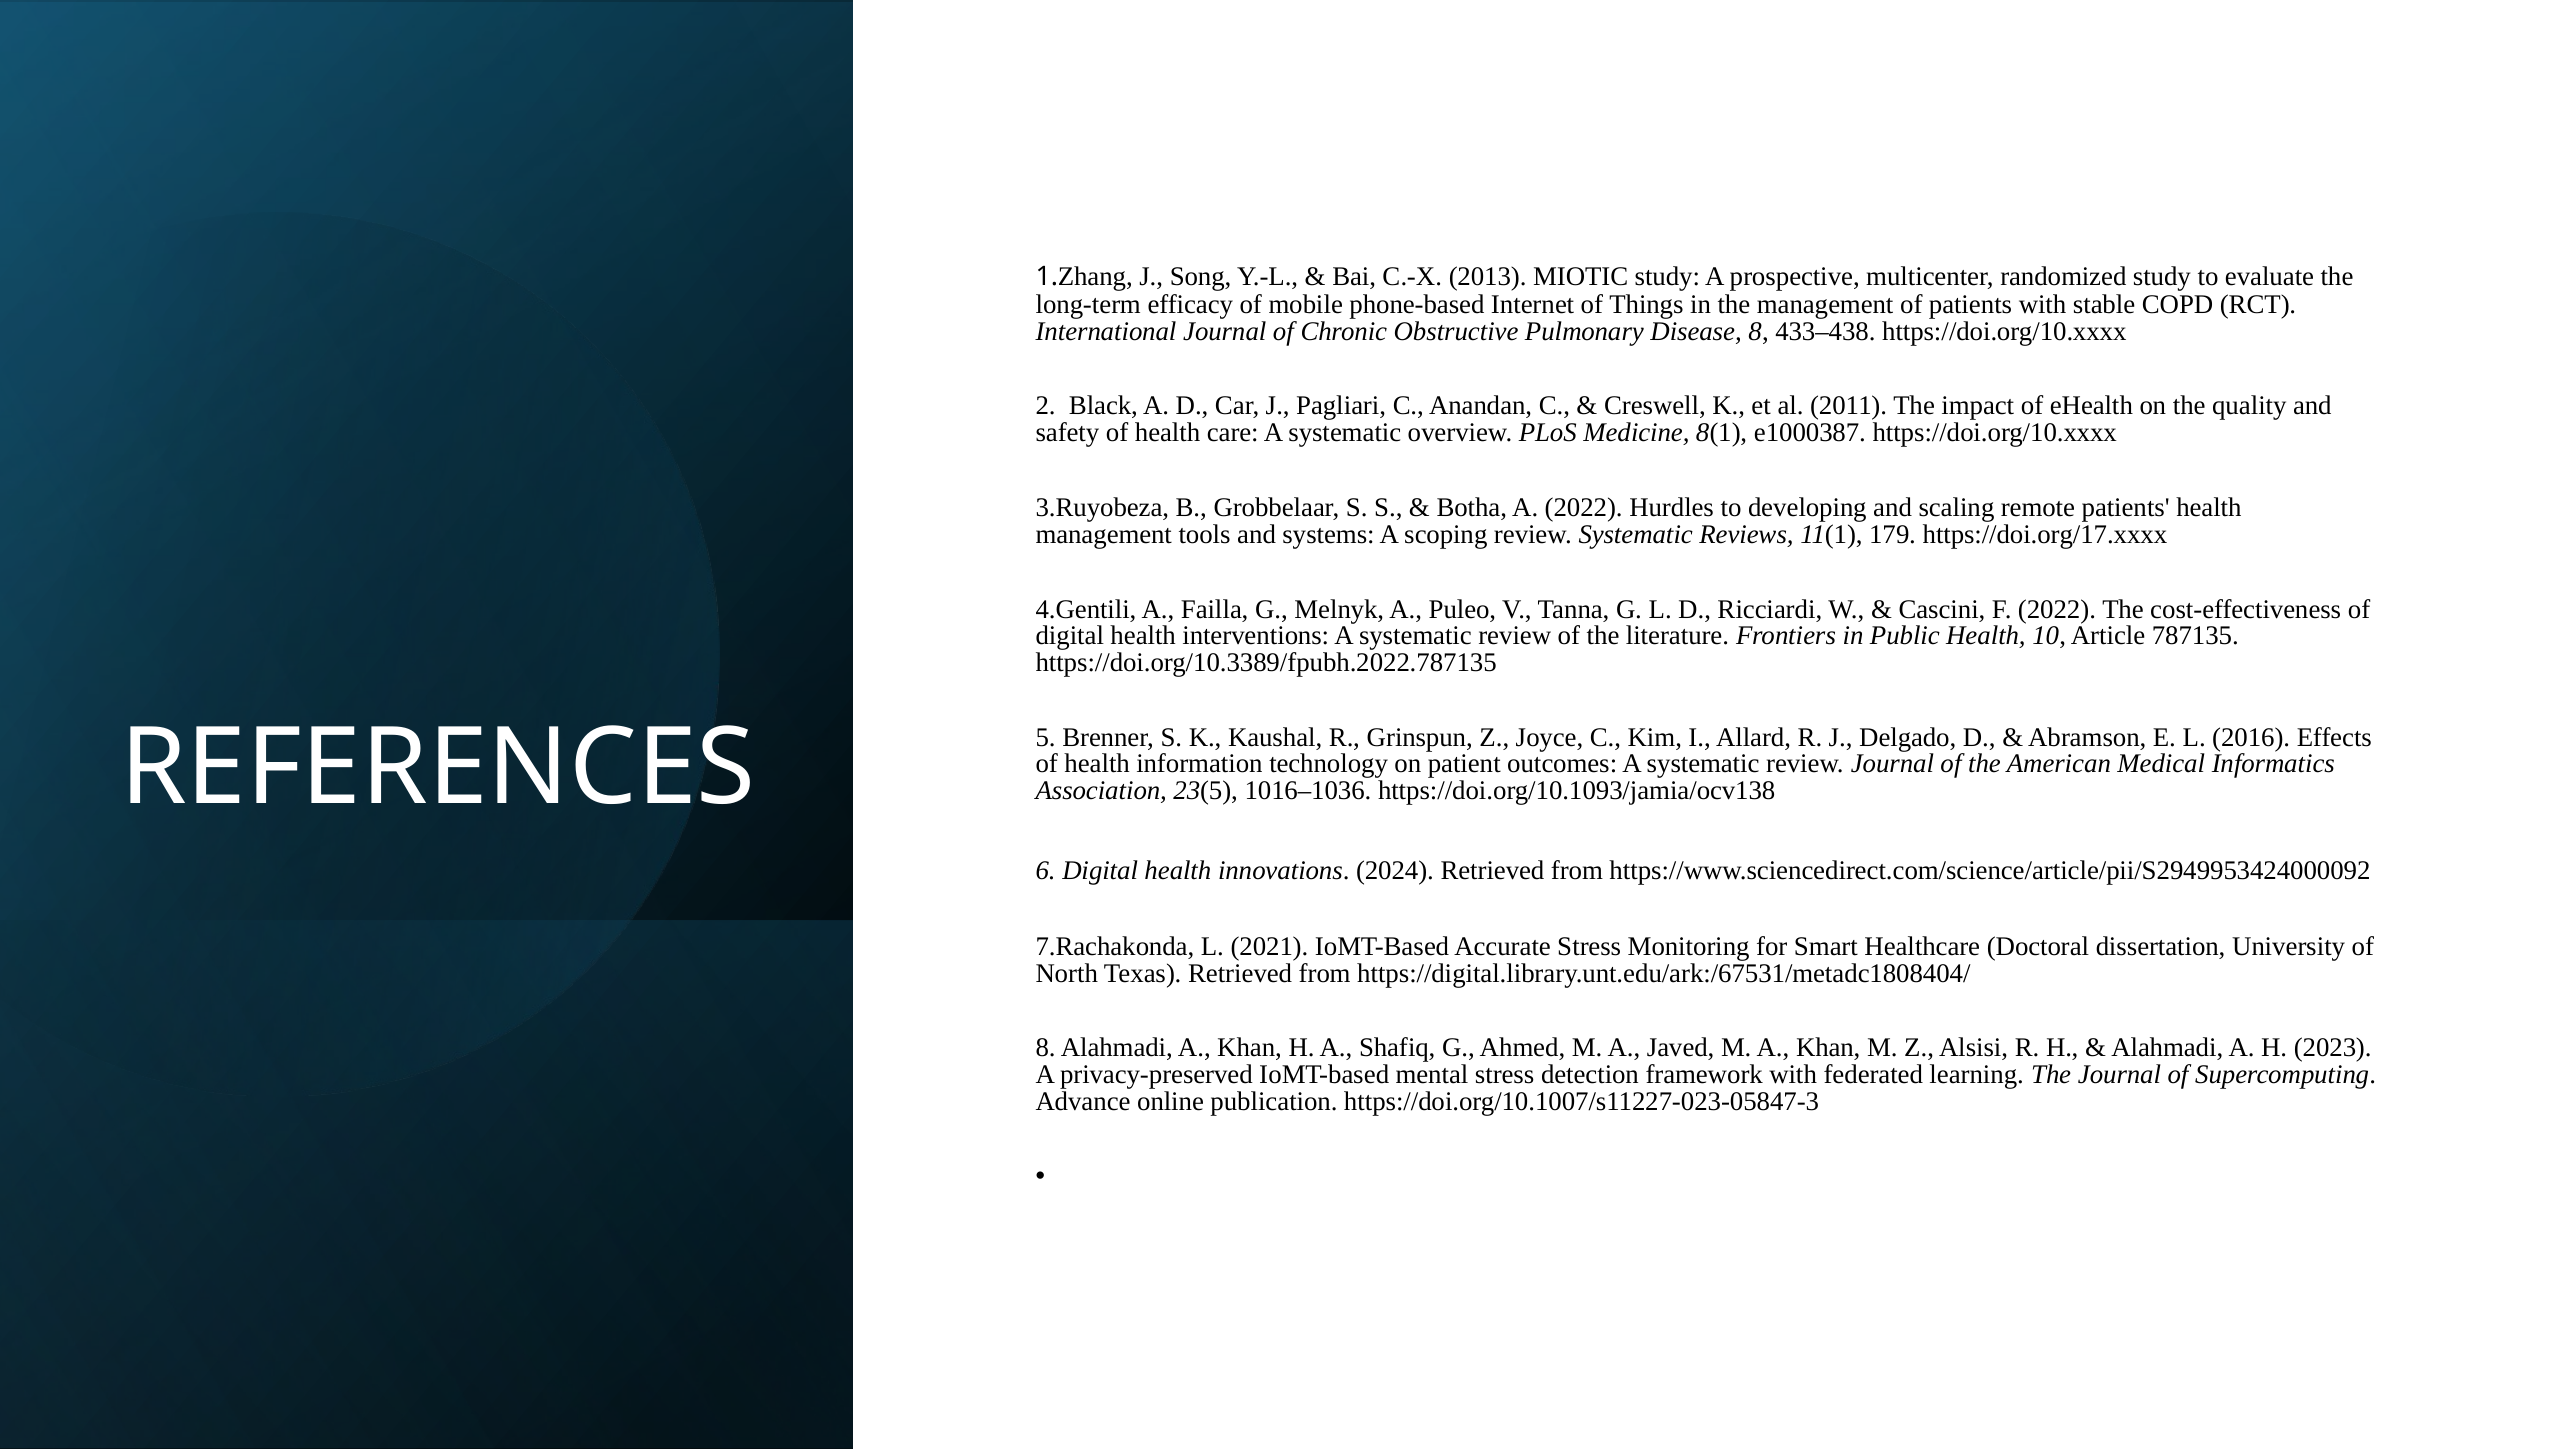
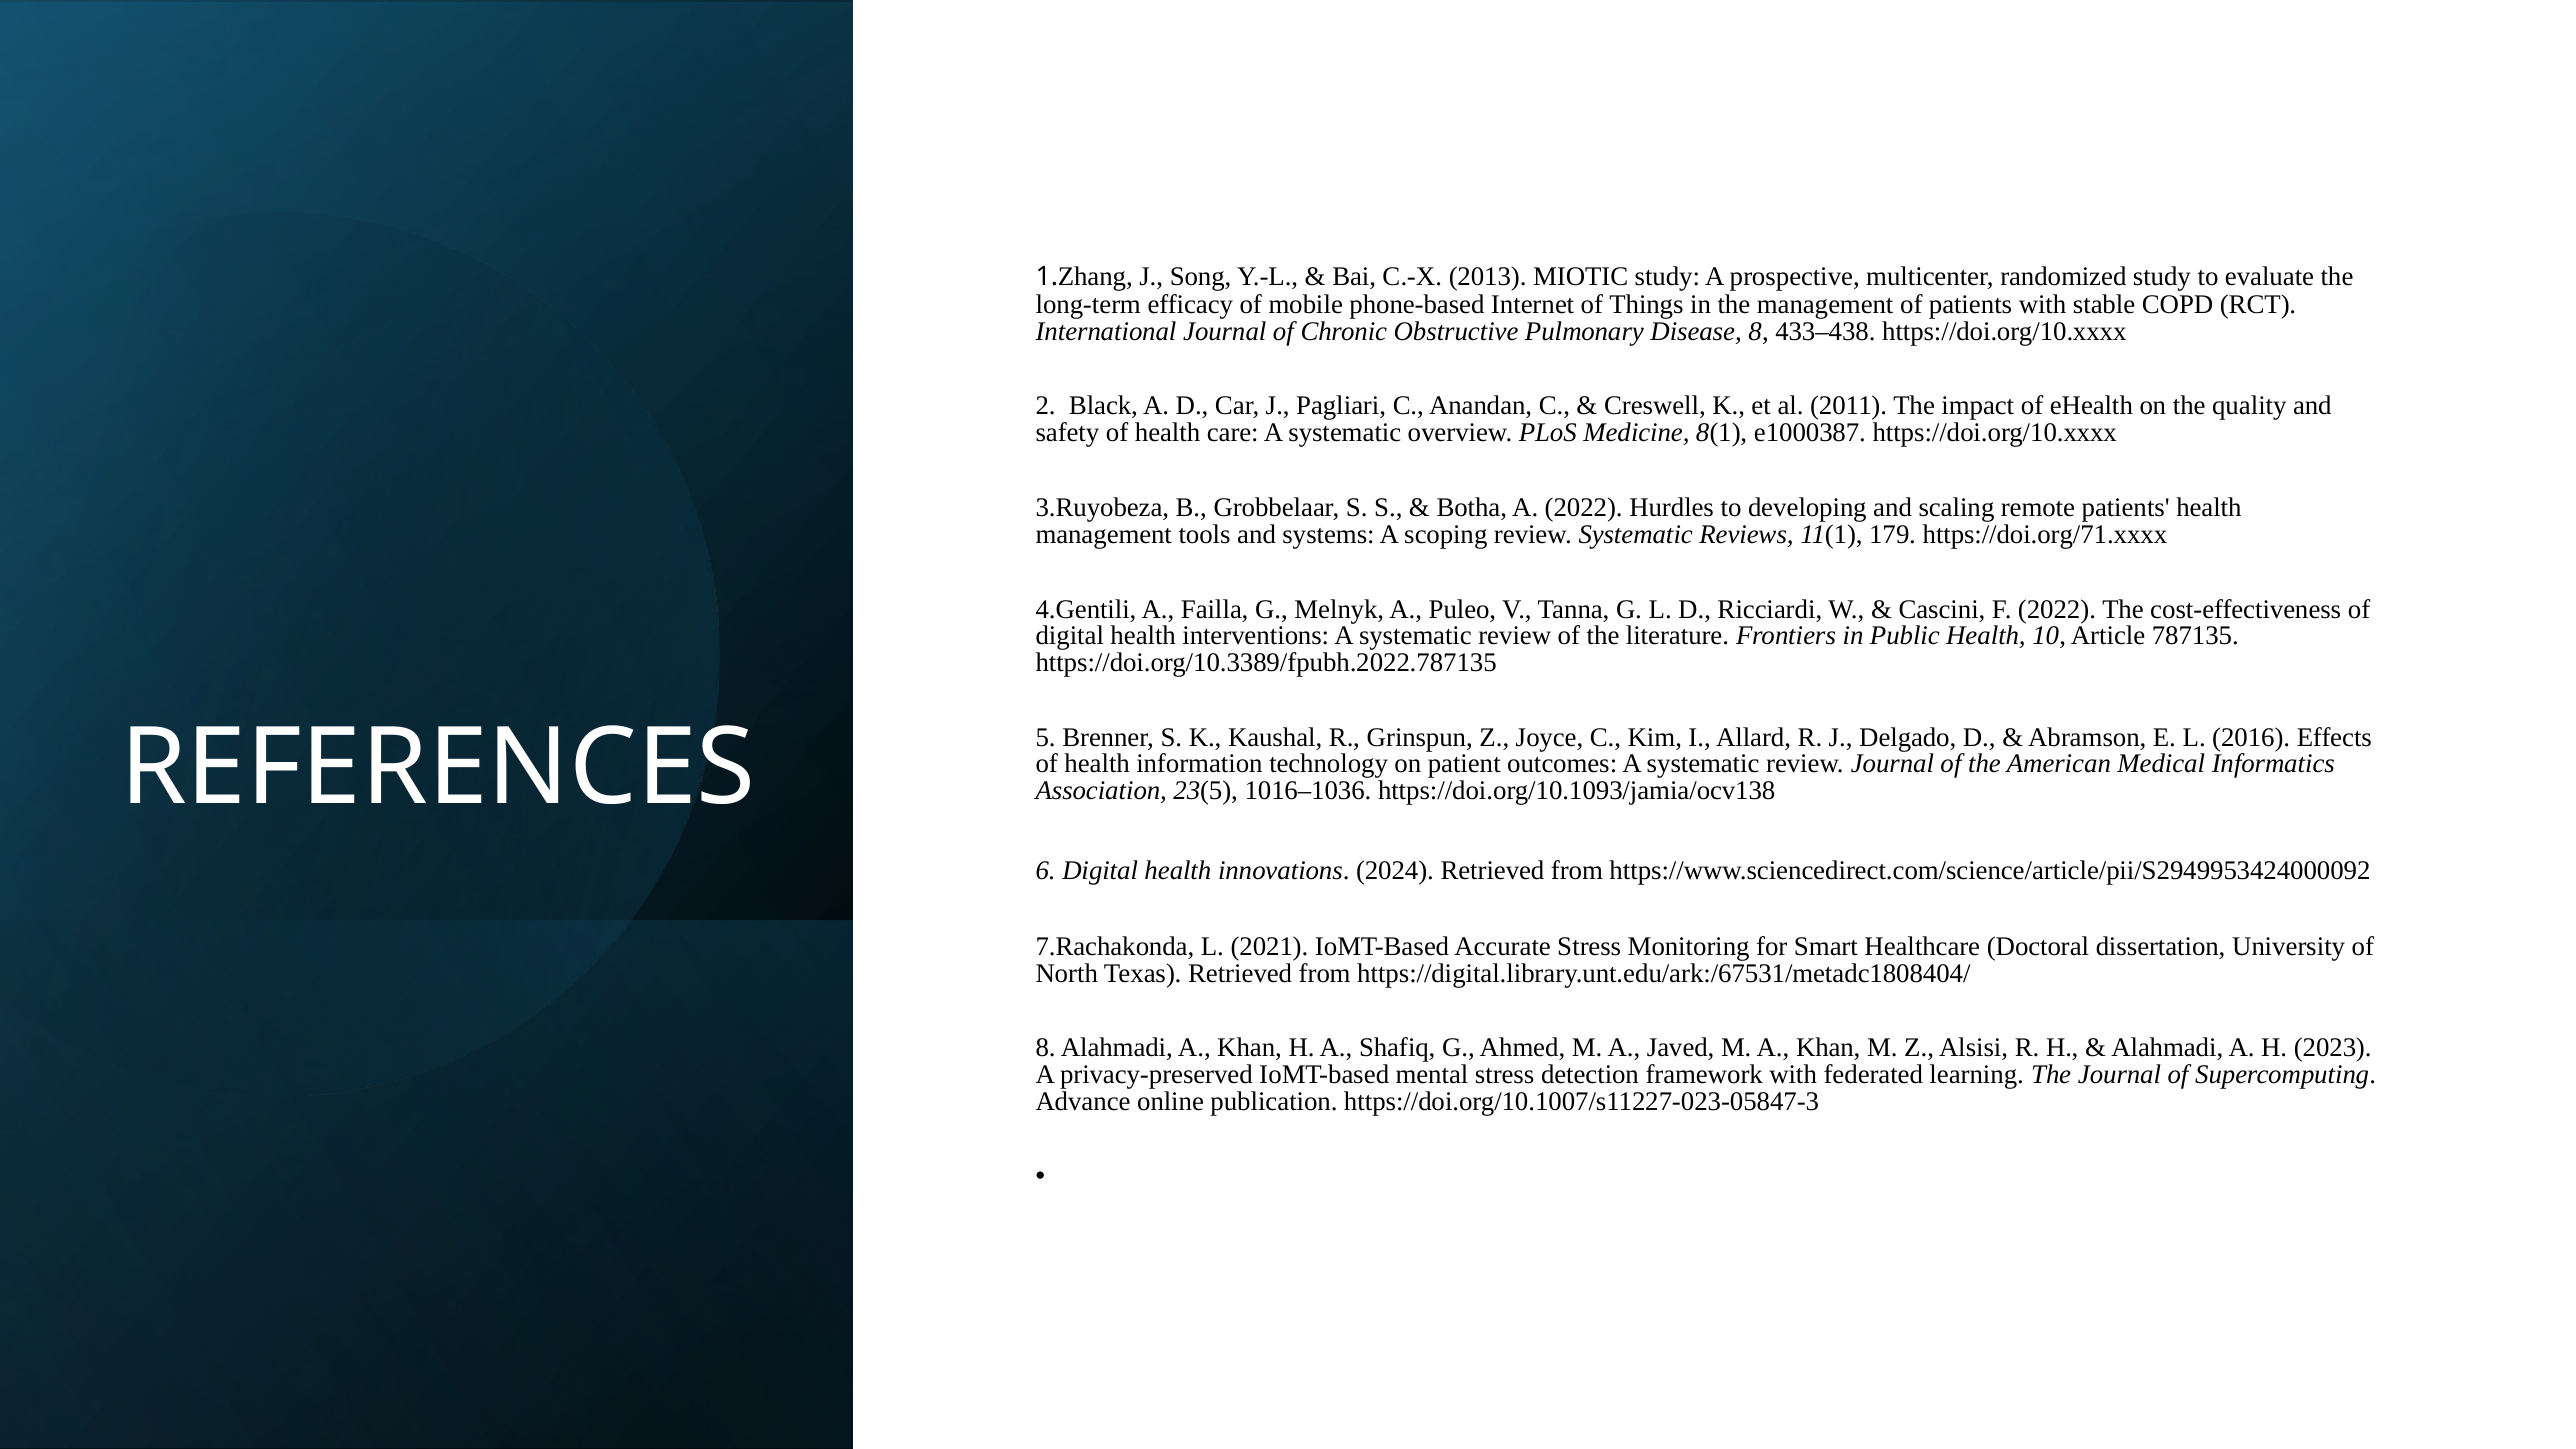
https://doi.org/17.xxxx: https://doi.org/17.xxxx -> https://doi.org/71.xxxx
